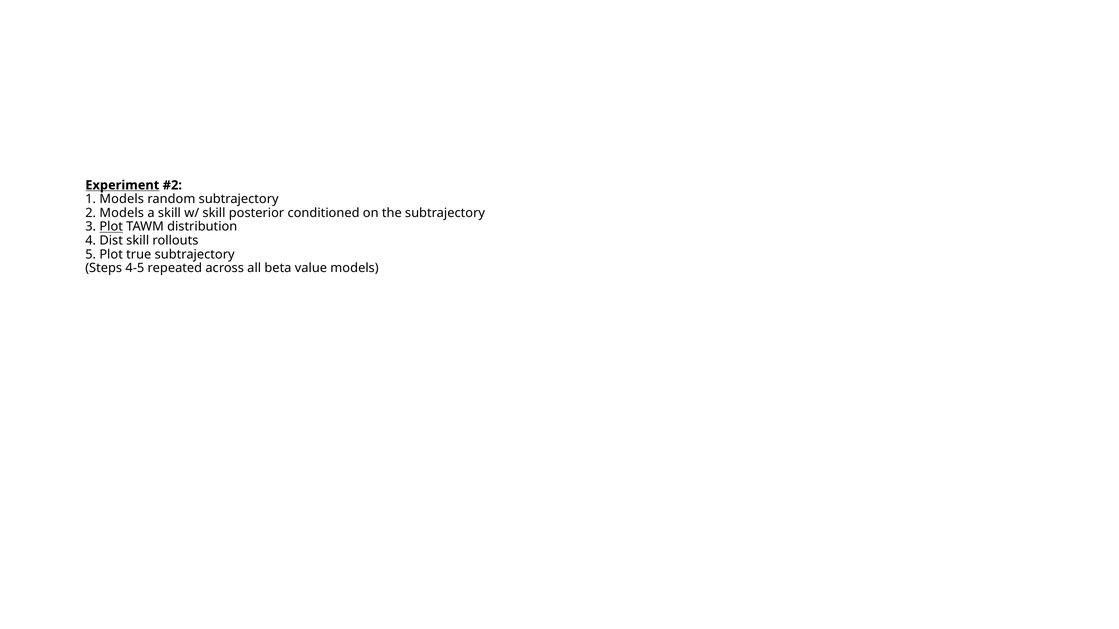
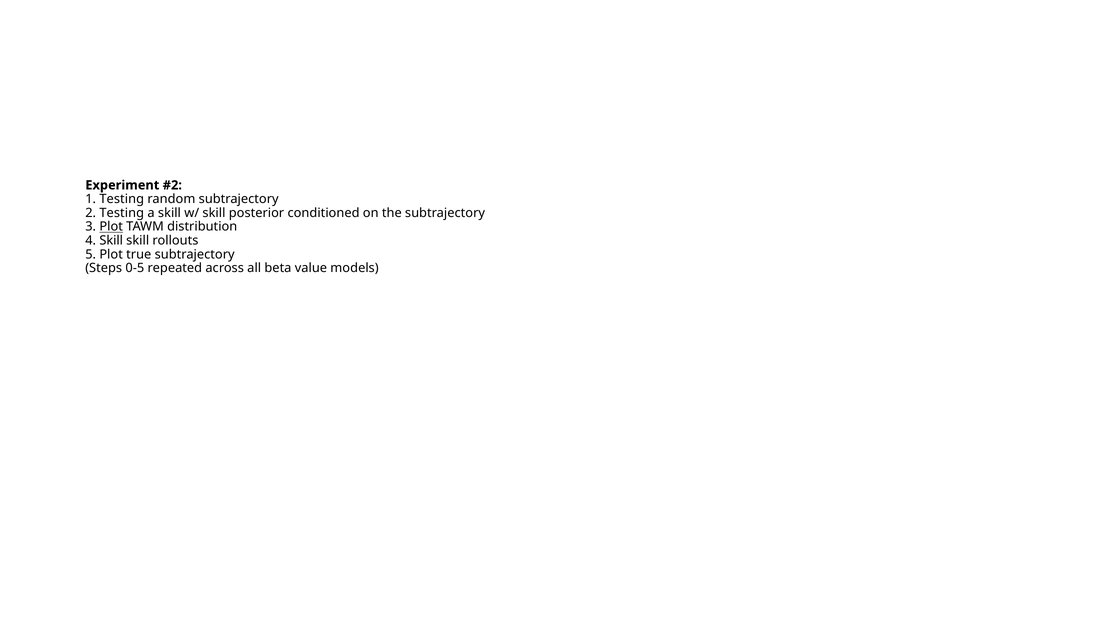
Experiment underline: present -> none
1 Models: Models -> Testing
2 Models: Models -> Testing
4 Dist: Dist -> Skill
4-5: 4-5 -> 0-5
